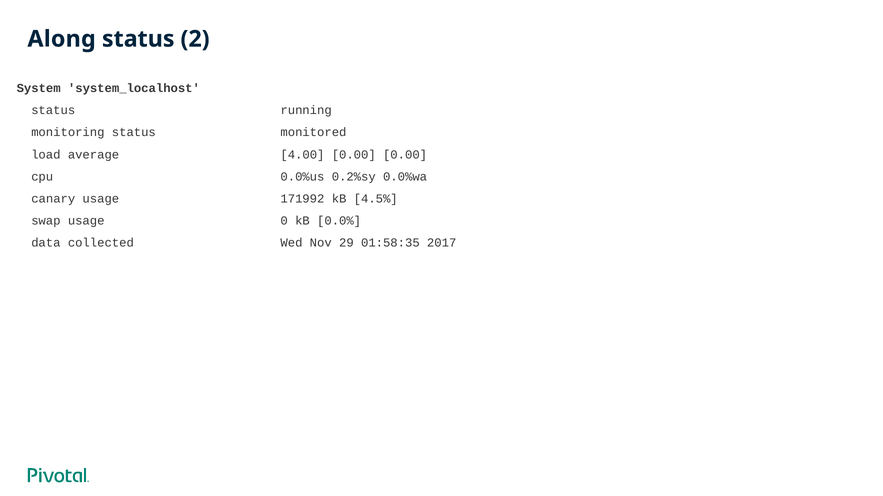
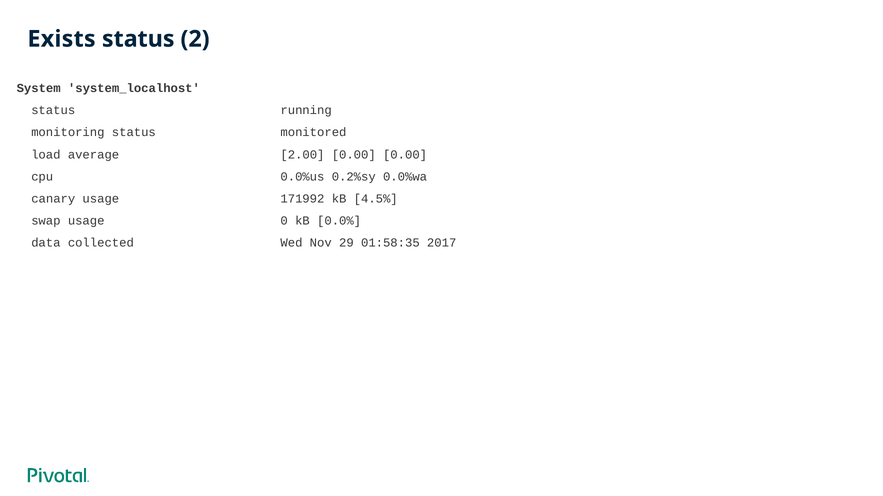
Along: Along -> Exists
4.00: 4.00 -> 2.00
